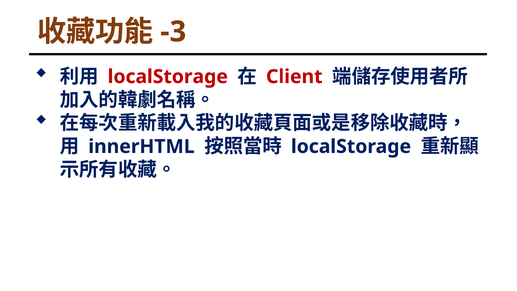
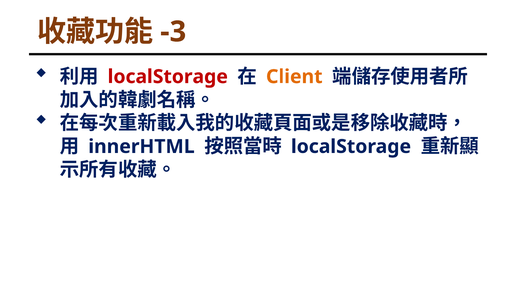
Client colour: red -> orange
